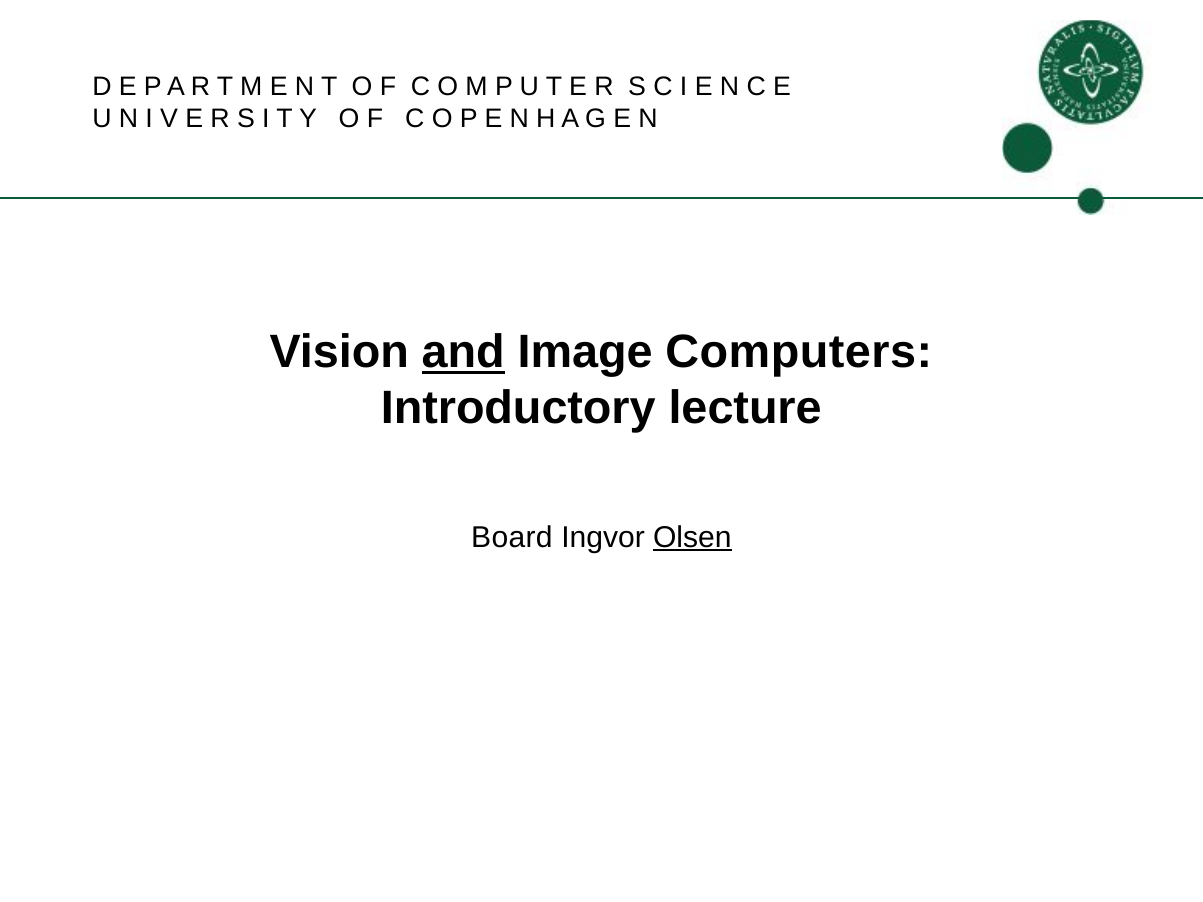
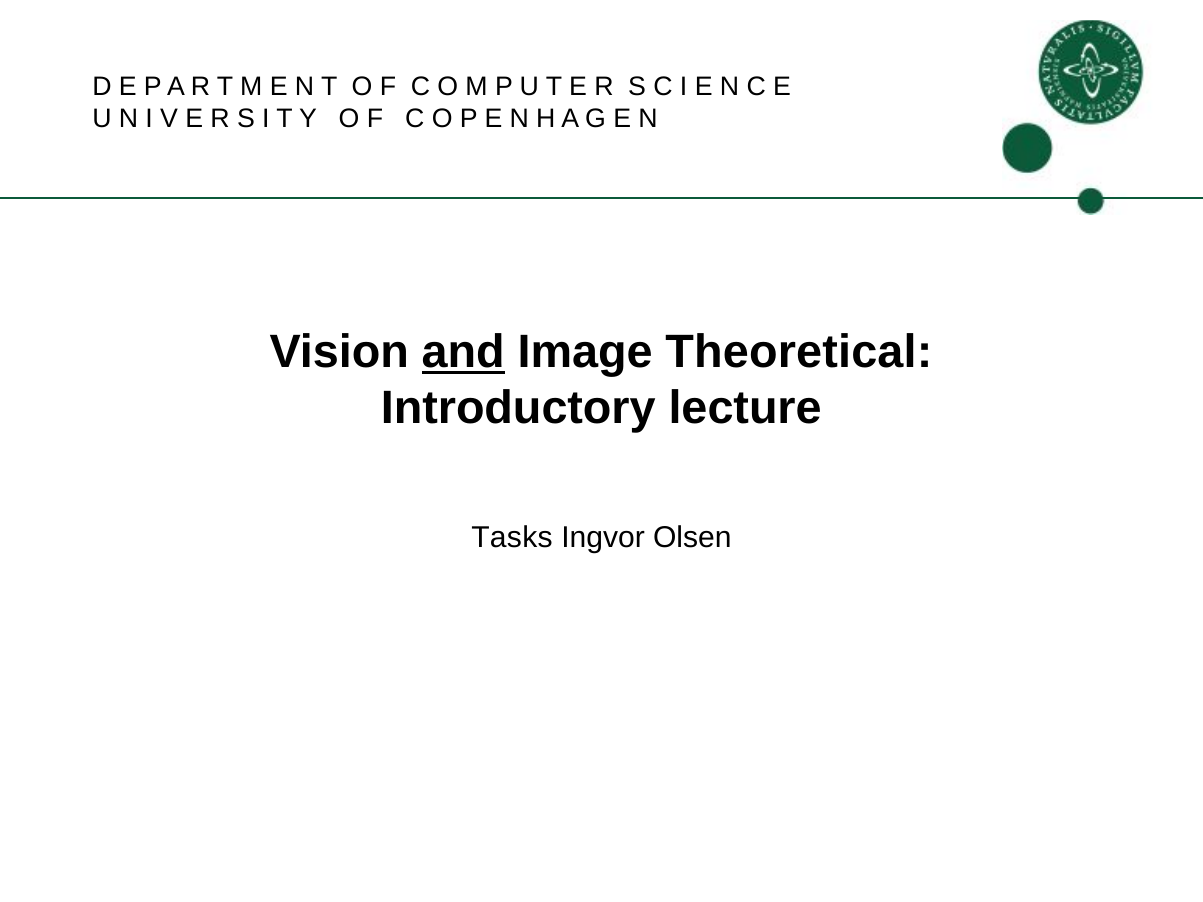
Computers: Computers -> Theoretical
Board: Board -> Tasks
Olsen underline: present -> none
